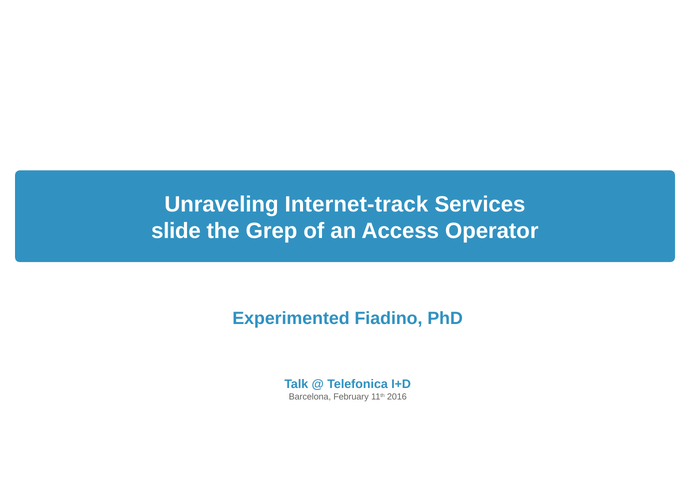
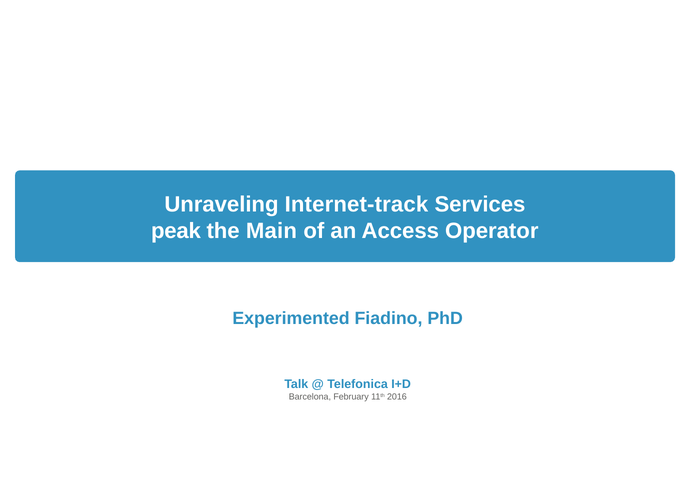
slide: slide -> peak
Grep: Grep -> Main
